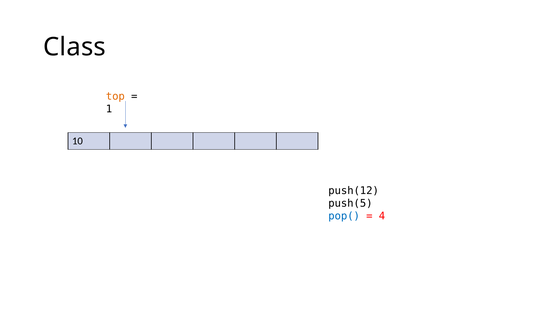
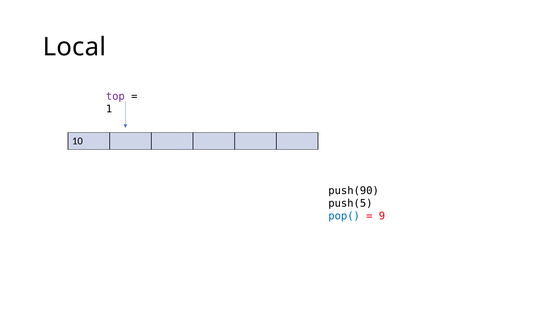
Class: Class -> Local
top colour: orange -> purple
push(12: push(12 -> push(90
4: 4 -> 9
